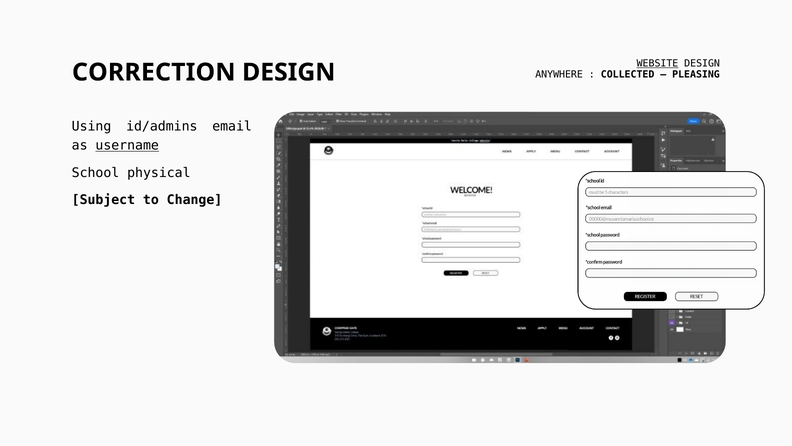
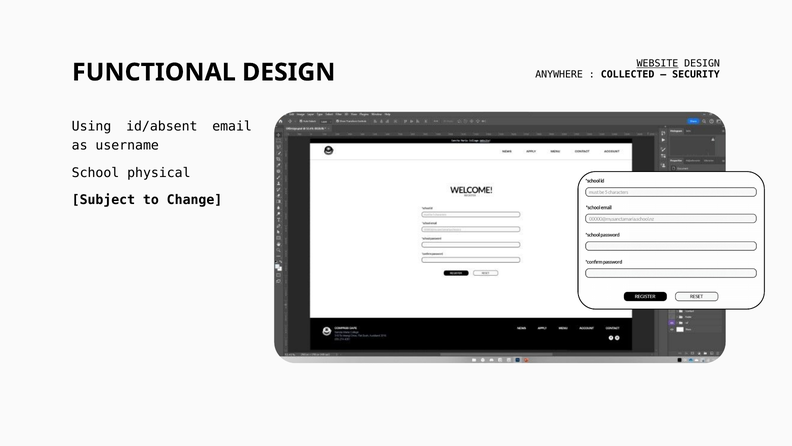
CORRECTION: CORRECTION -> FUNCTIONAL
PLEASING: PLEASING -> SECURITY
id/admins: id/admins -> id/absent
username underline: present -> none
